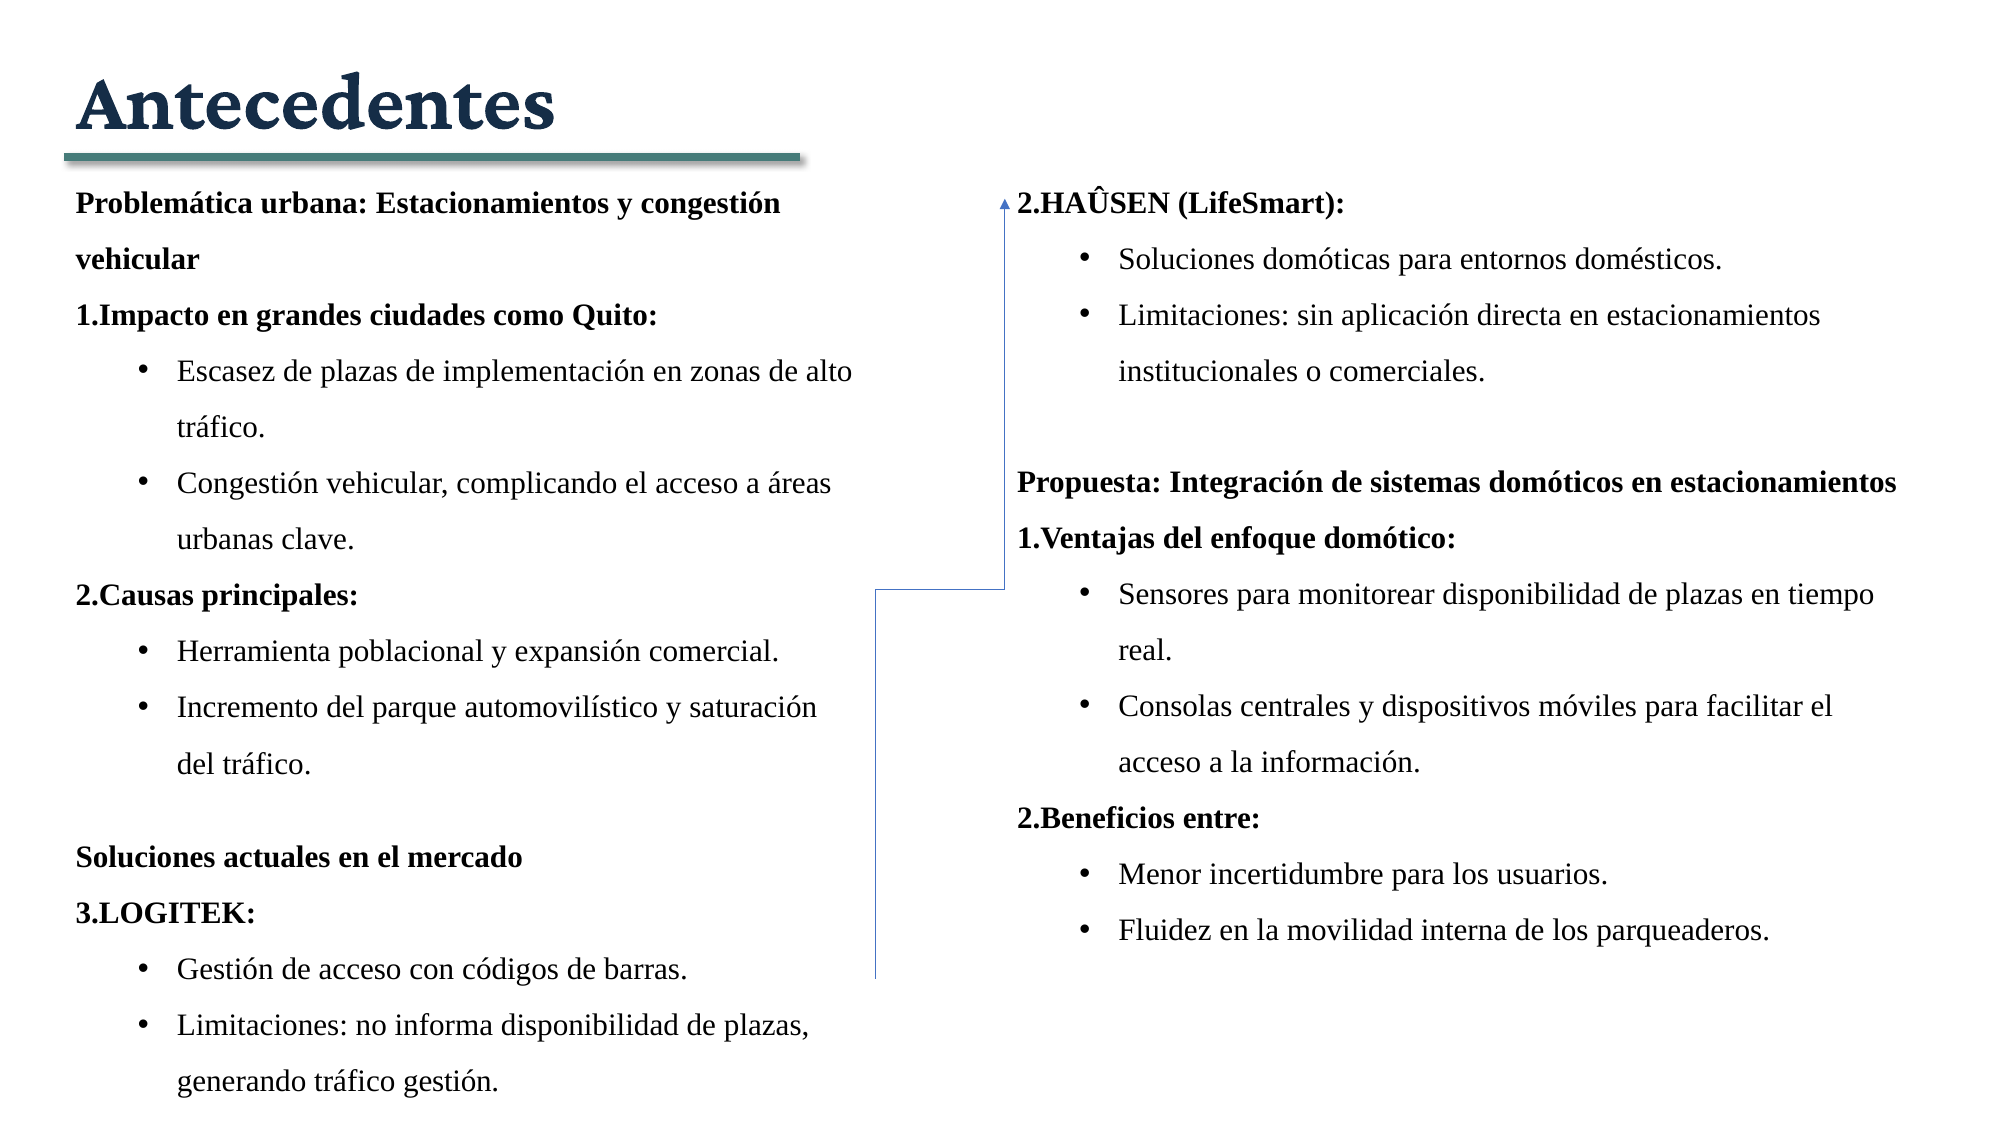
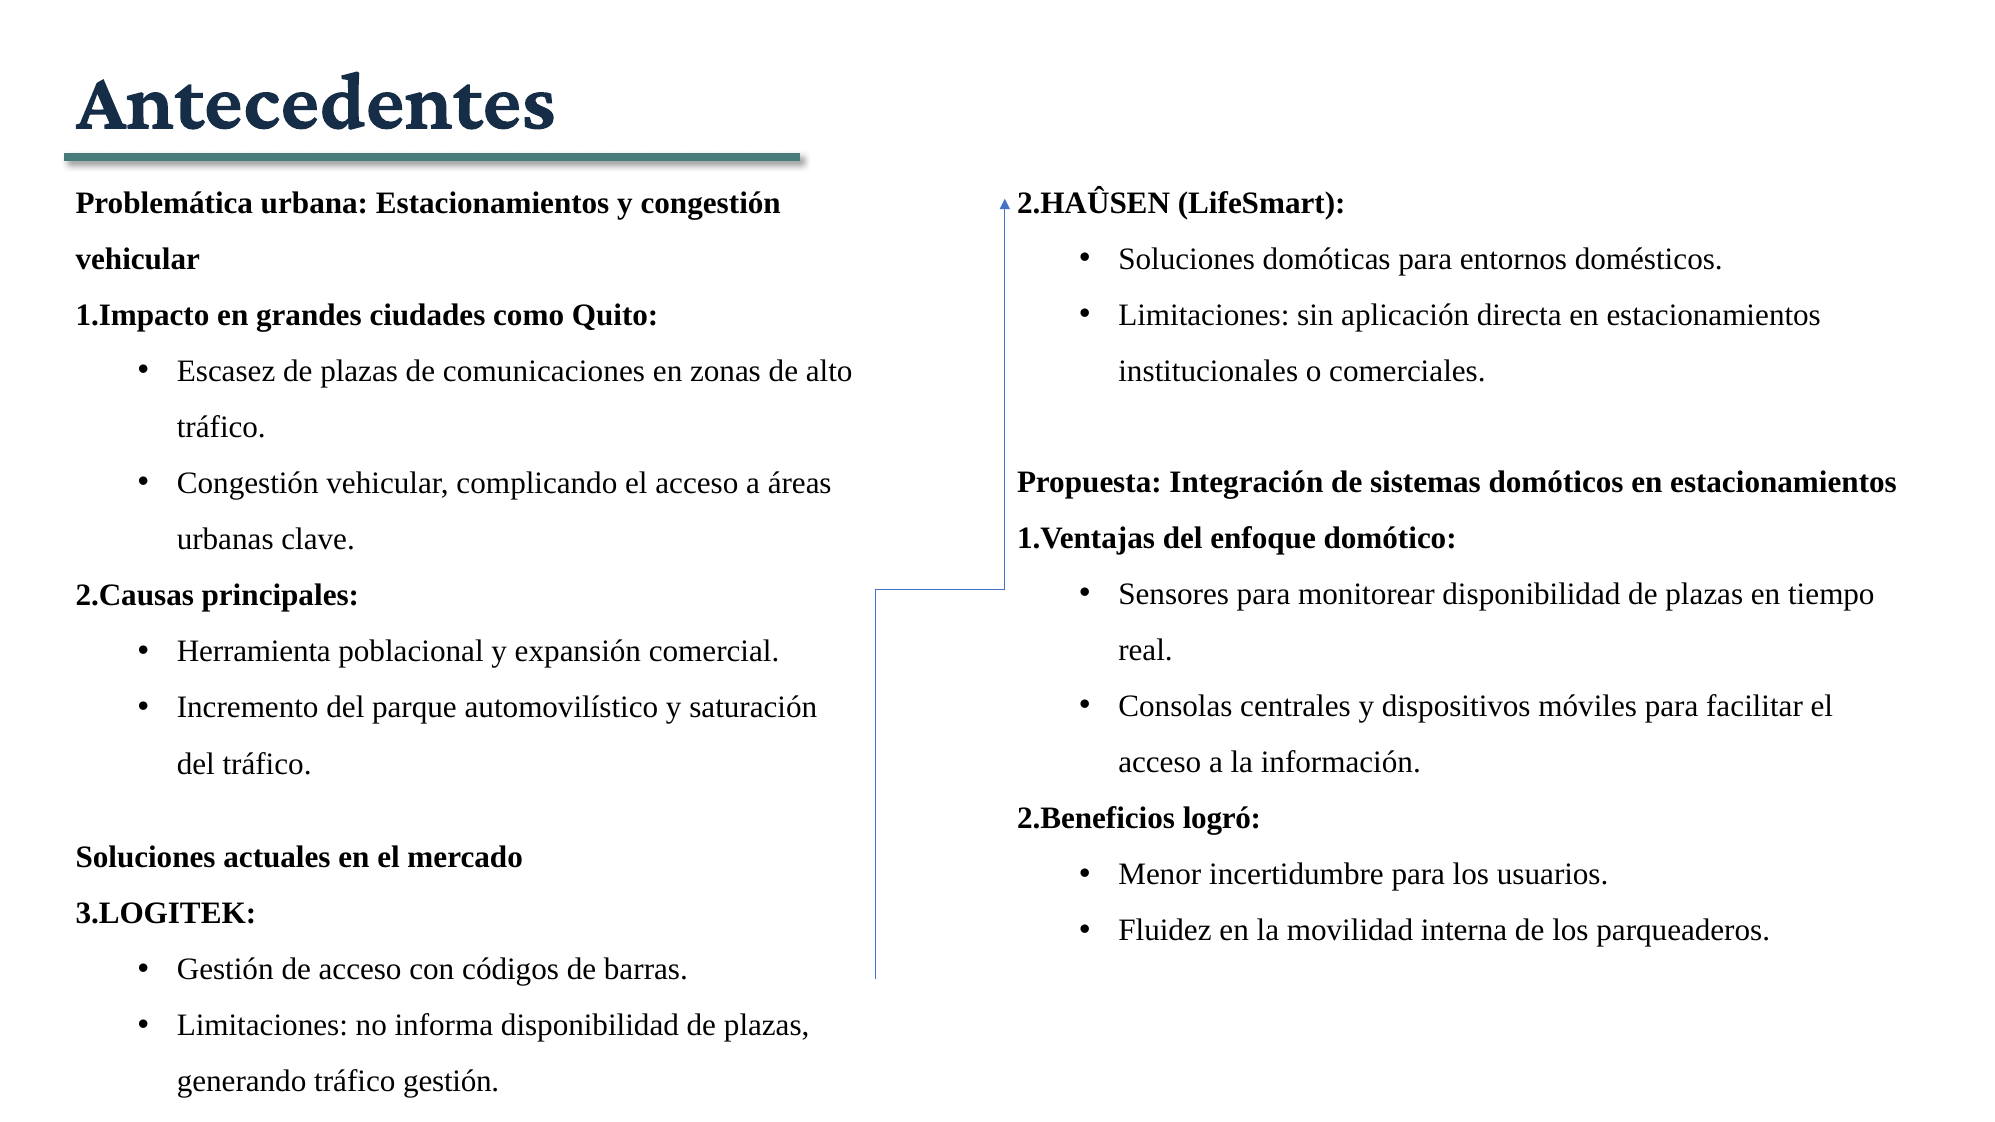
implementación: implementación -> comunicaciones
entre: entre -> logró
